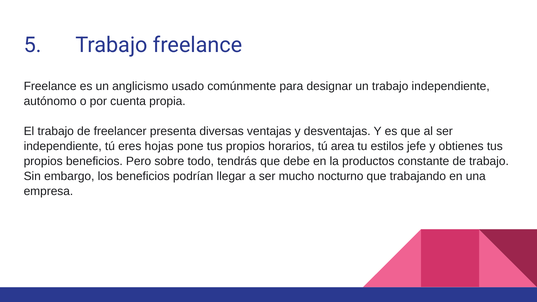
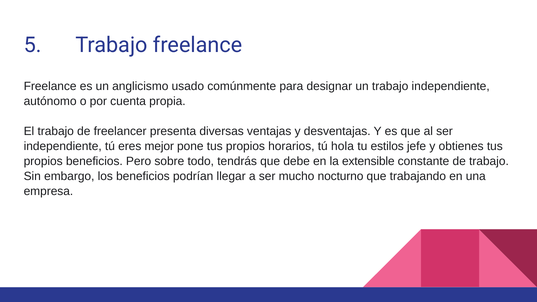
hojas: hojas -> mejor
area: area -> hola
productos: productos -> extensible
